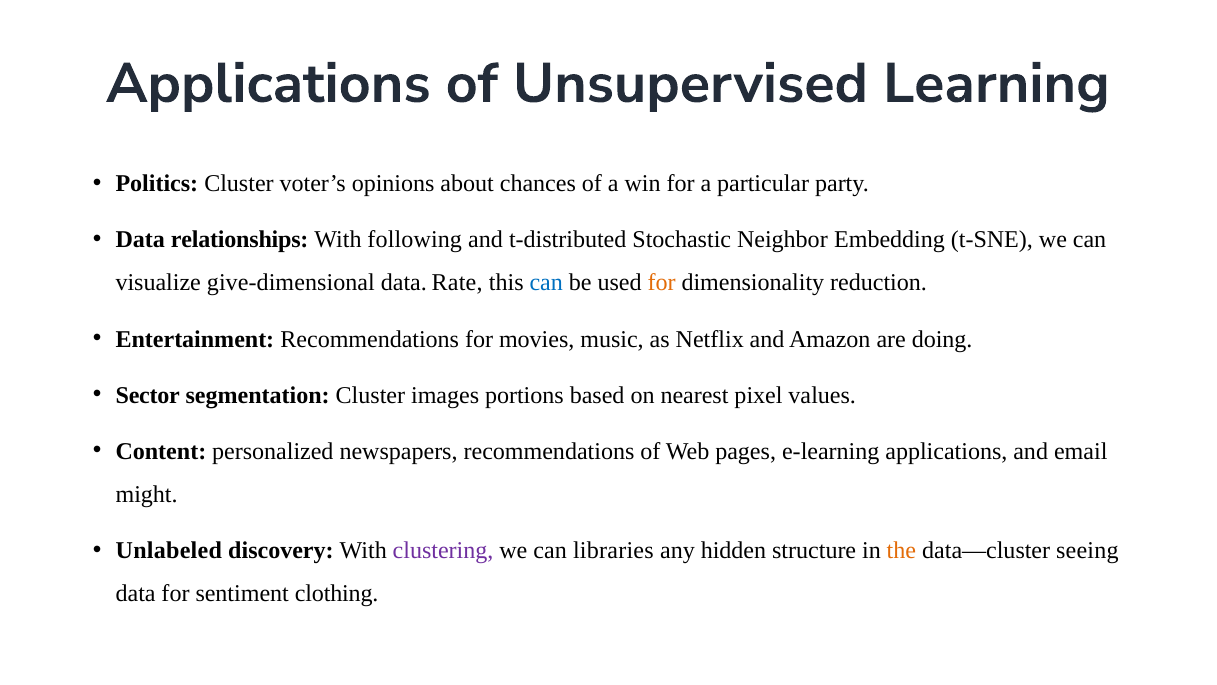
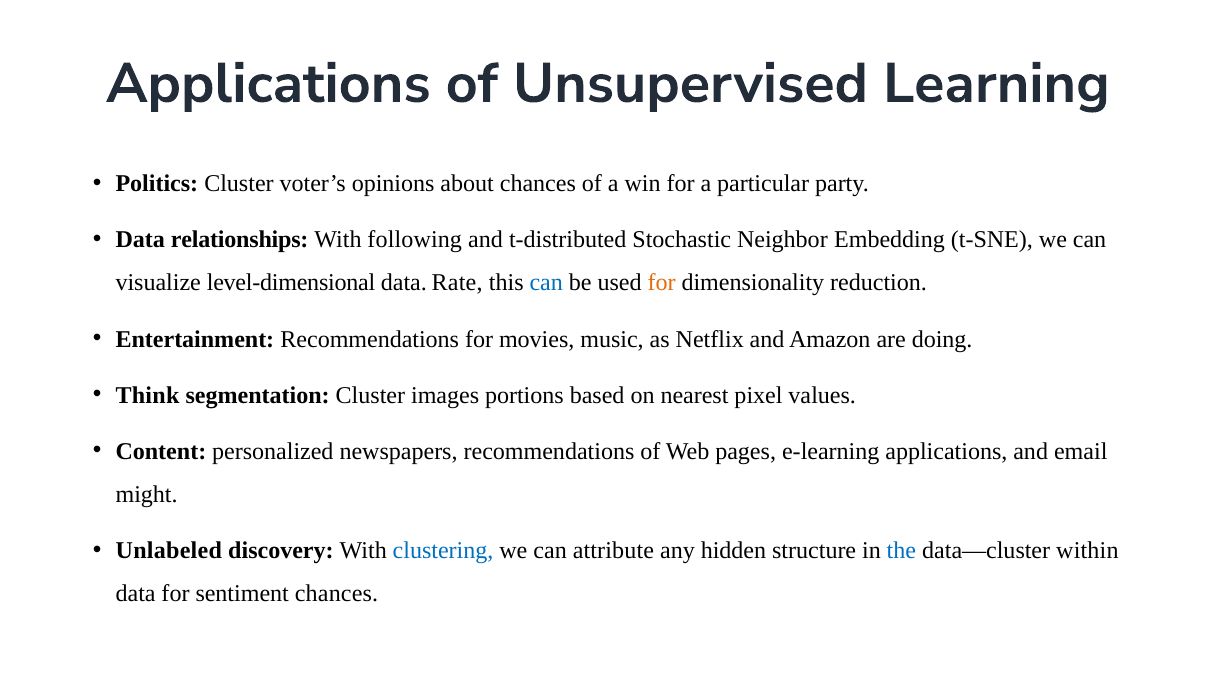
give-dimensional: give-dimensional -> level-dimensional
Sector: Sector -> Think
clustering colour: purple -> blue
libraries: libraries -> attribute
the colour: orange -> blue
seeing: seeing -> within
sentiment clothing: clothing -> chances
